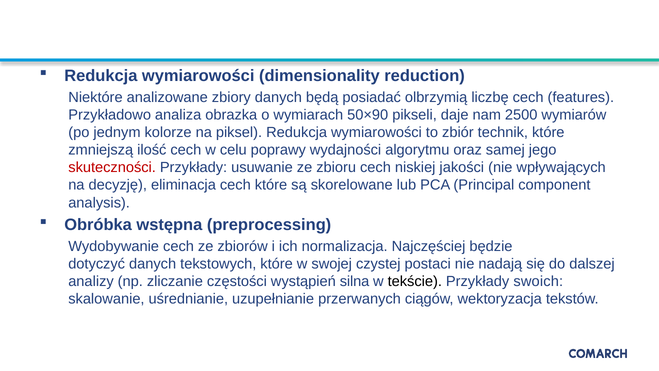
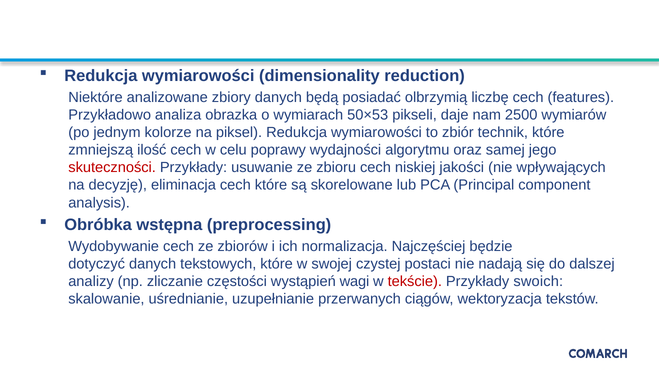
50×90: 50×90 -> 50×53
silna: silna -> wagi
tekście colour: black -> red
